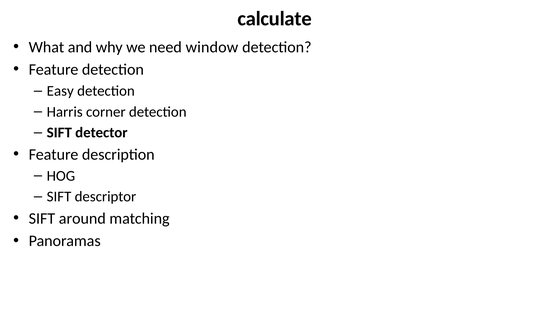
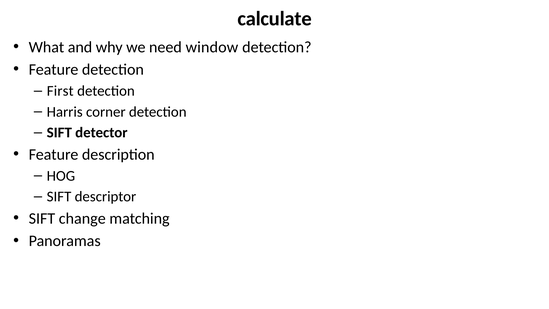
Easy: Easy -> First
around: around -> change
